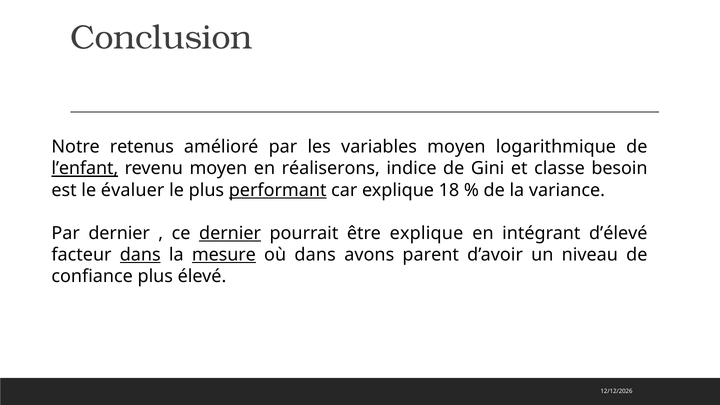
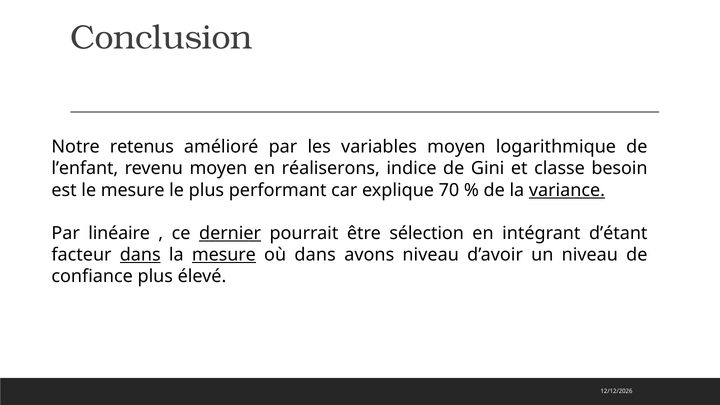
l’enfant underline: present -> none
le évaluer: évaluer -> mesure
performant underline: present -> none
18: 18 -> 70
variance underline: none -> present
Par dernier: dernier -> linéaire
être explique: explique -> sélection
d’élevé: d’élevé -> d’étant
avons parent: parent -> niveau
